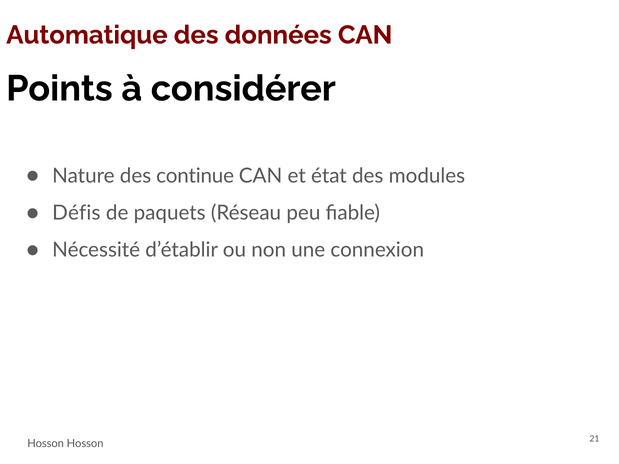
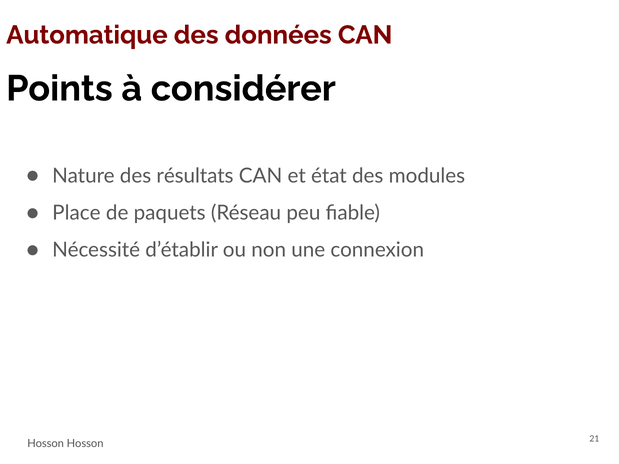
continue: continue -> résultats
Défis: Défis -> Place
